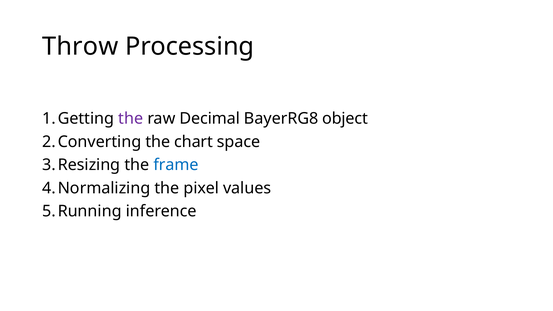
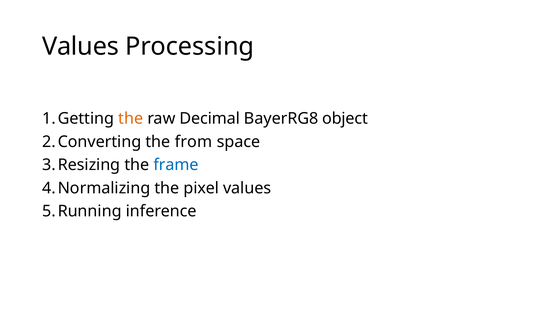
Throw at (80, 46): Throw -> Values
the at (131, 119) colour: purple -> orange
chart: chart -> from
